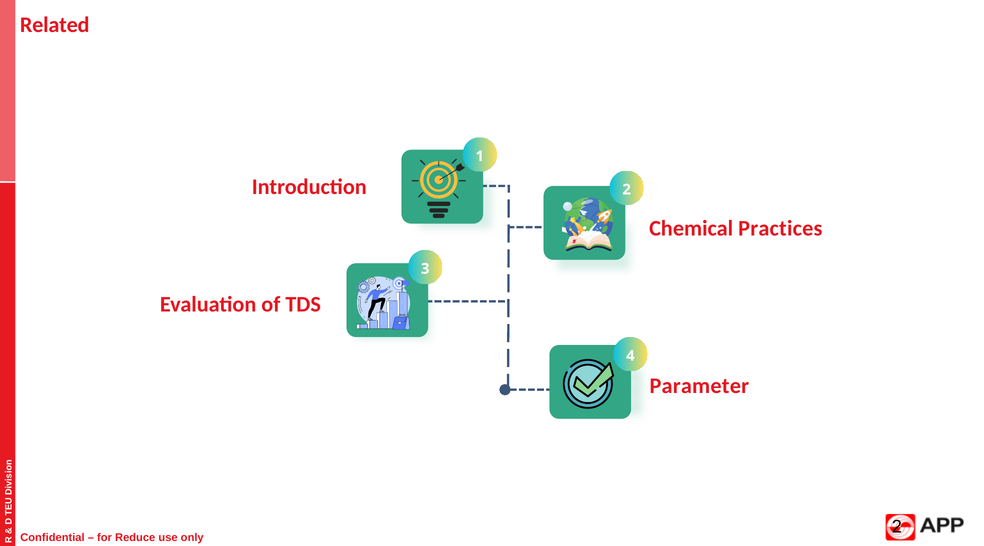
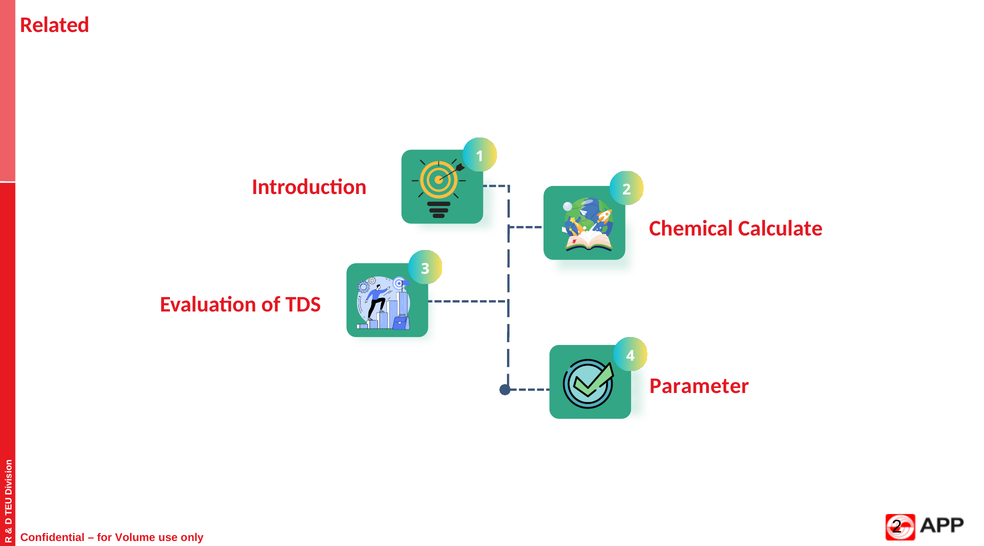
Practices: Practices -> Calculate
Reduce: Reduce -> Volume
